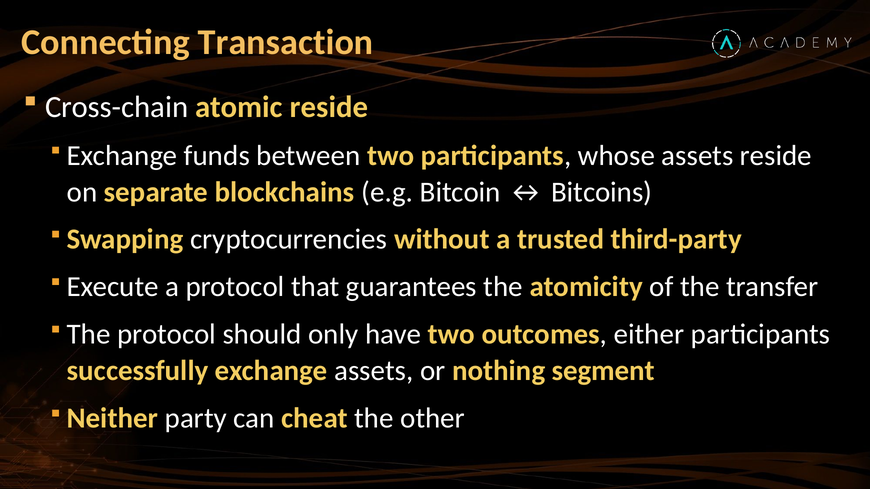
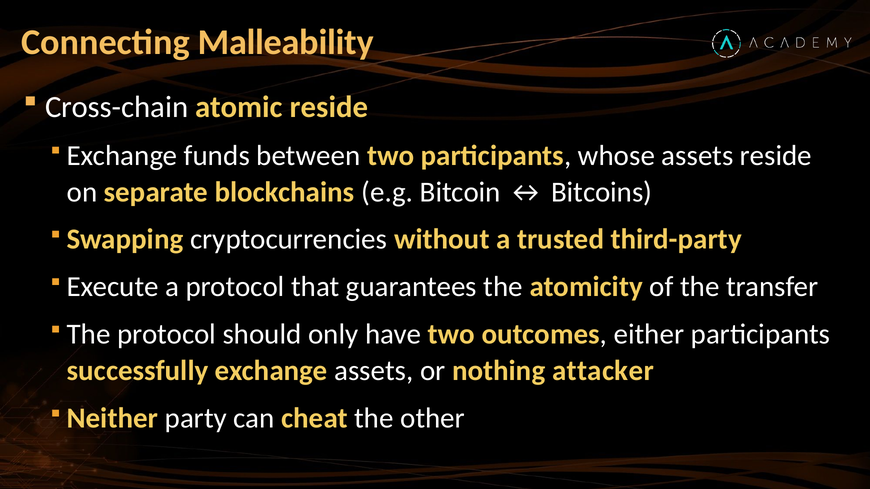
Transaction: Transaction -> Malleability
segment: segment -> attacker
